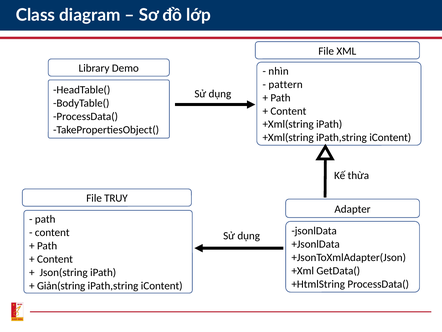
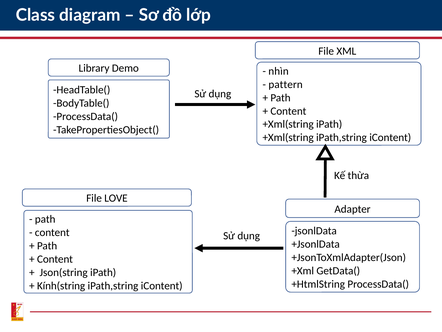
TRUY: TRUY -> LOVE
Giản(string: Giản(string -> Kính(string
